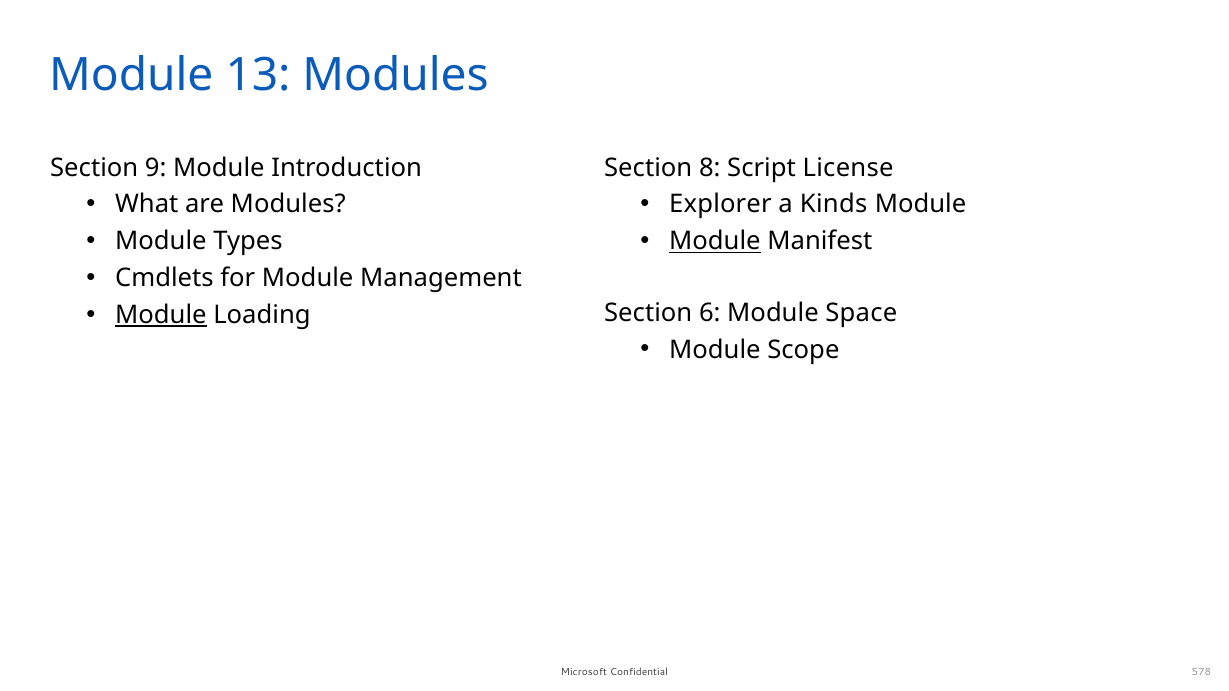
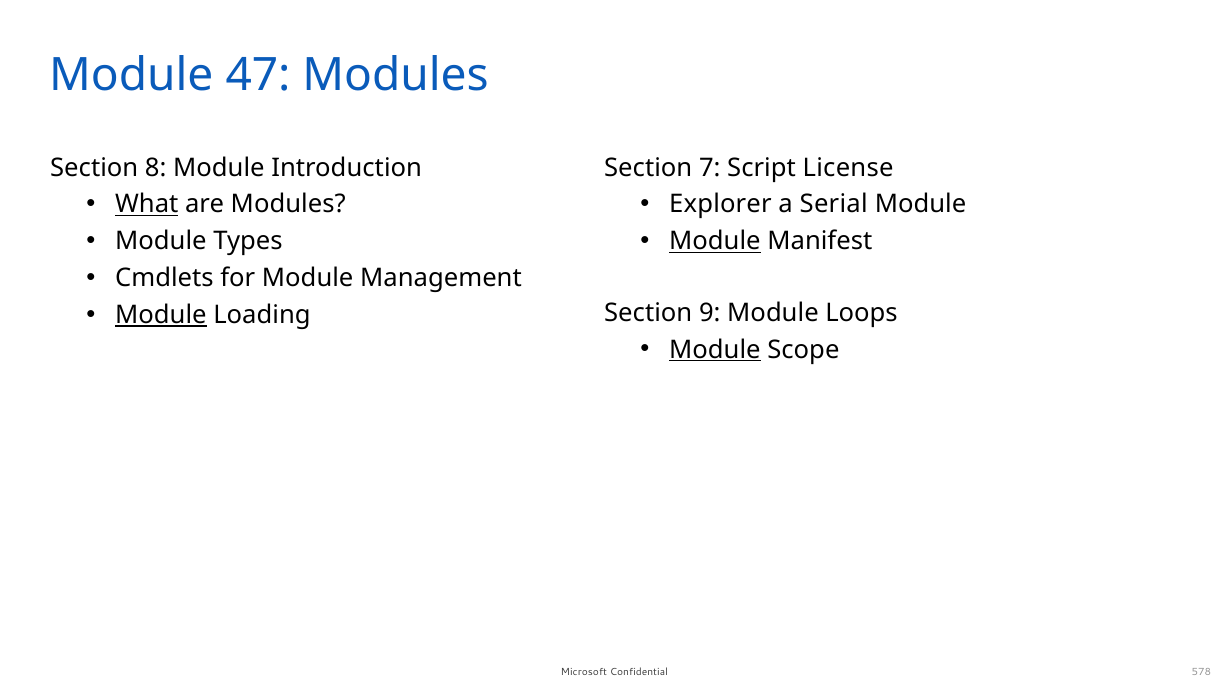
13: 13 -> 47
9: 9 -> 8
8: 8 -> 7
What underline: none -> present
Kinds: Kinds -> Serial
6: 6 -> 9
Space: Space -> Loops
Module at (715, 350) underline: none -> present
